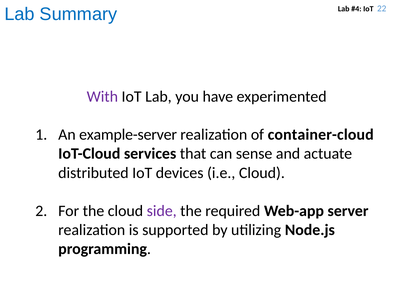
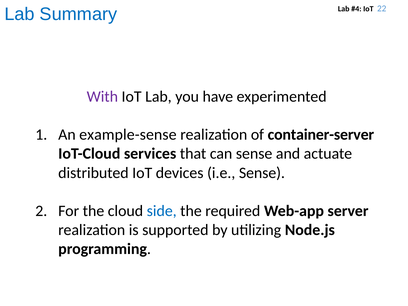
example-server: example-server -> example-sense
container-cloud: container-cloud -> container-server
i.e Cloud: Cloud -> Sense
side colour: purple -> blue
